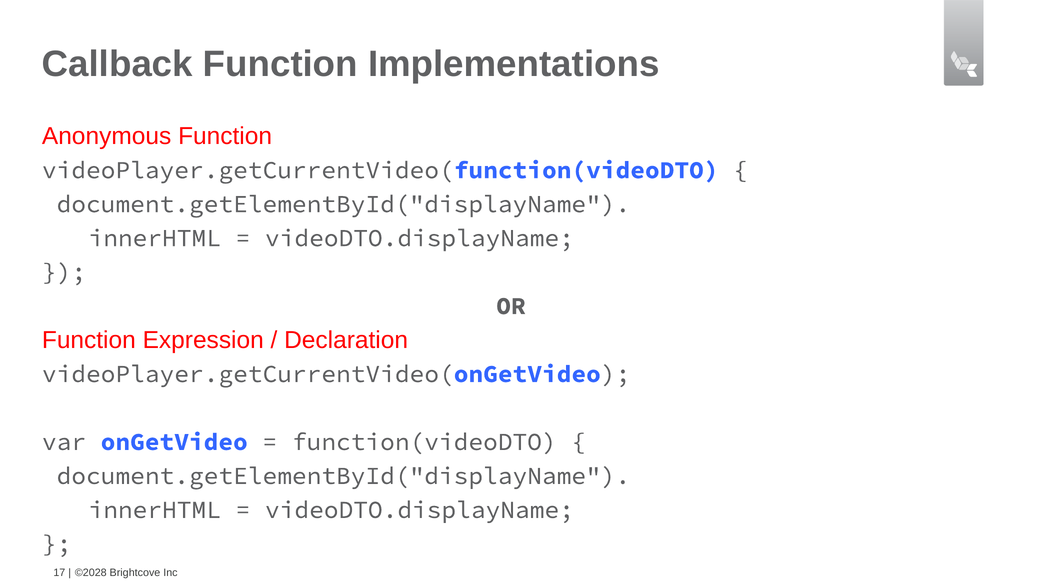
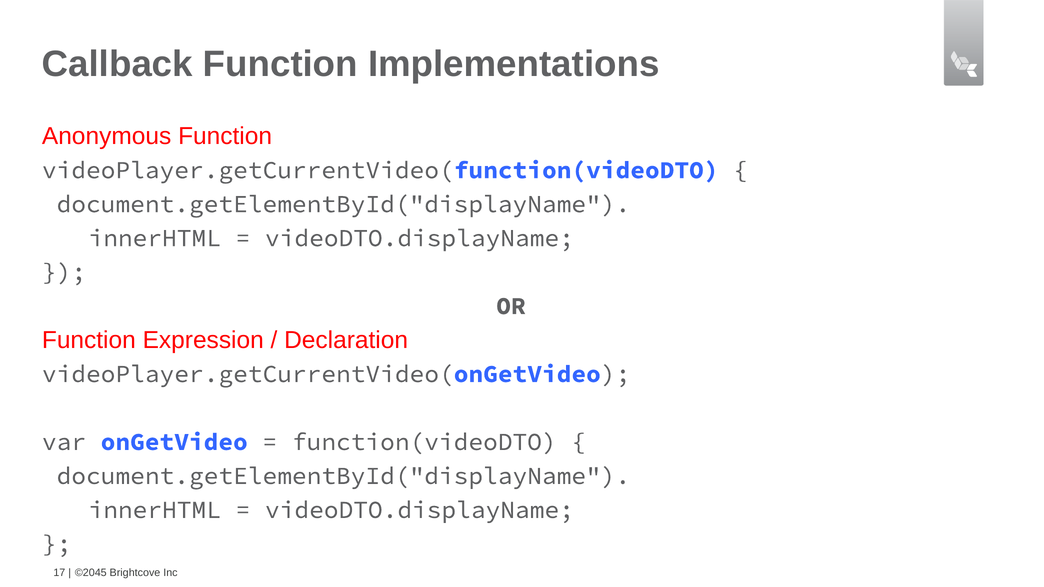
©2028: ©2028 -> ©2045
